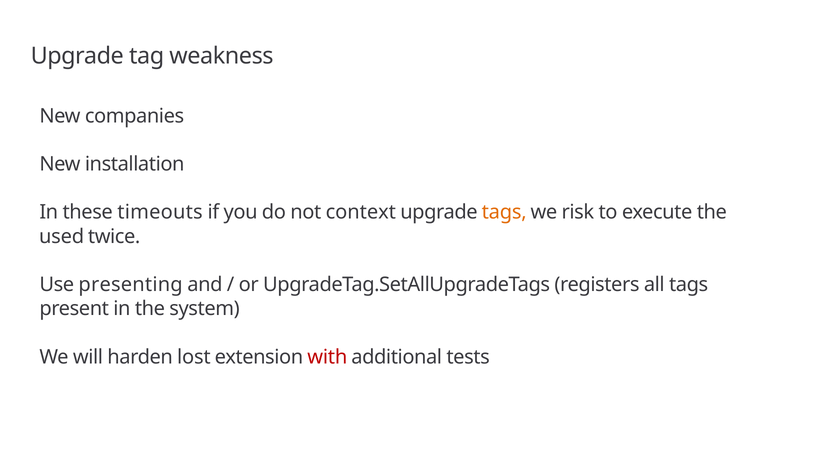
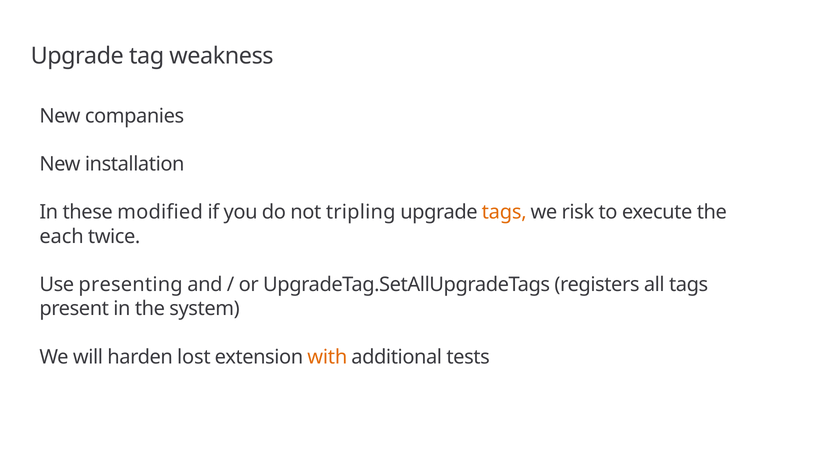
timeouts: timeouts -> modified
context: context -> tripling
used: used -> each
with colour: red -> orange
